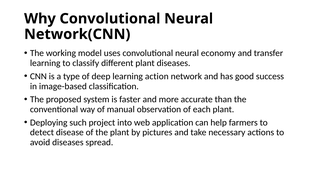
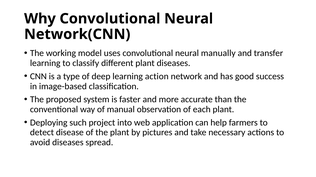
economy: economy -> manually
